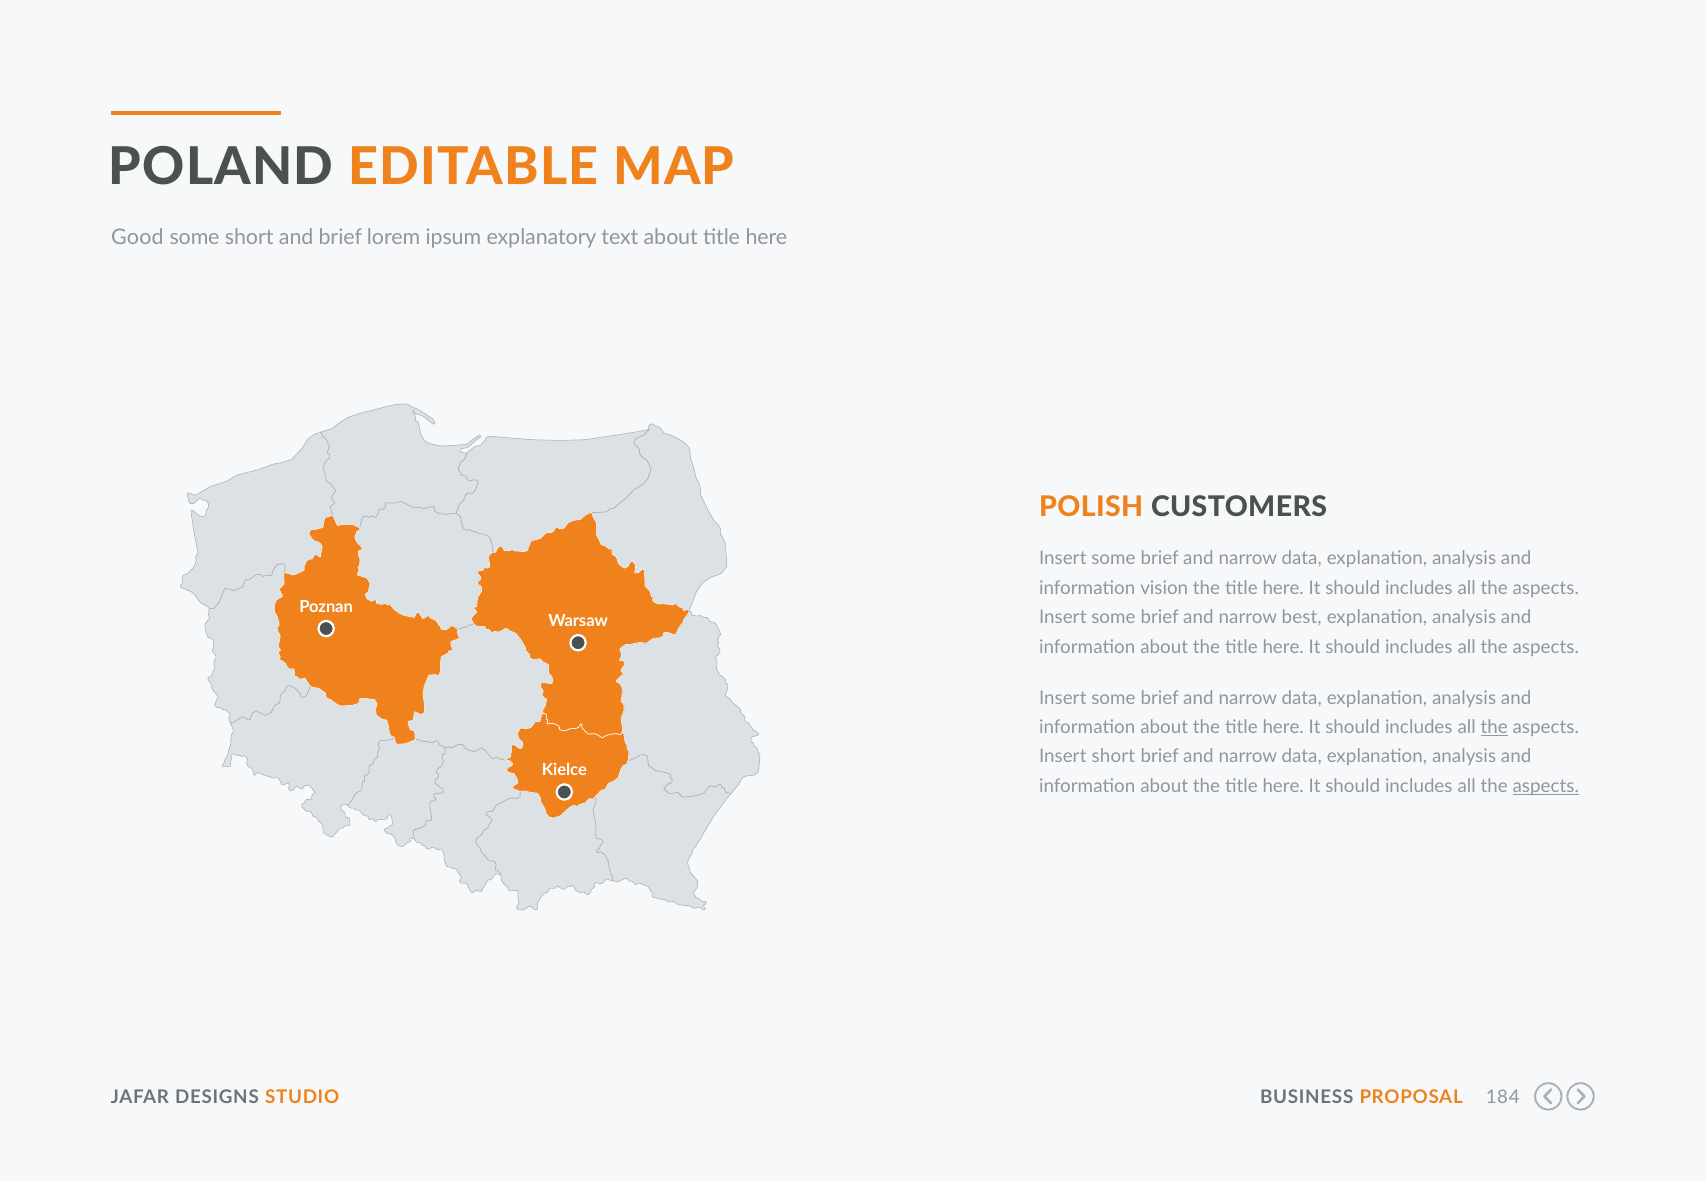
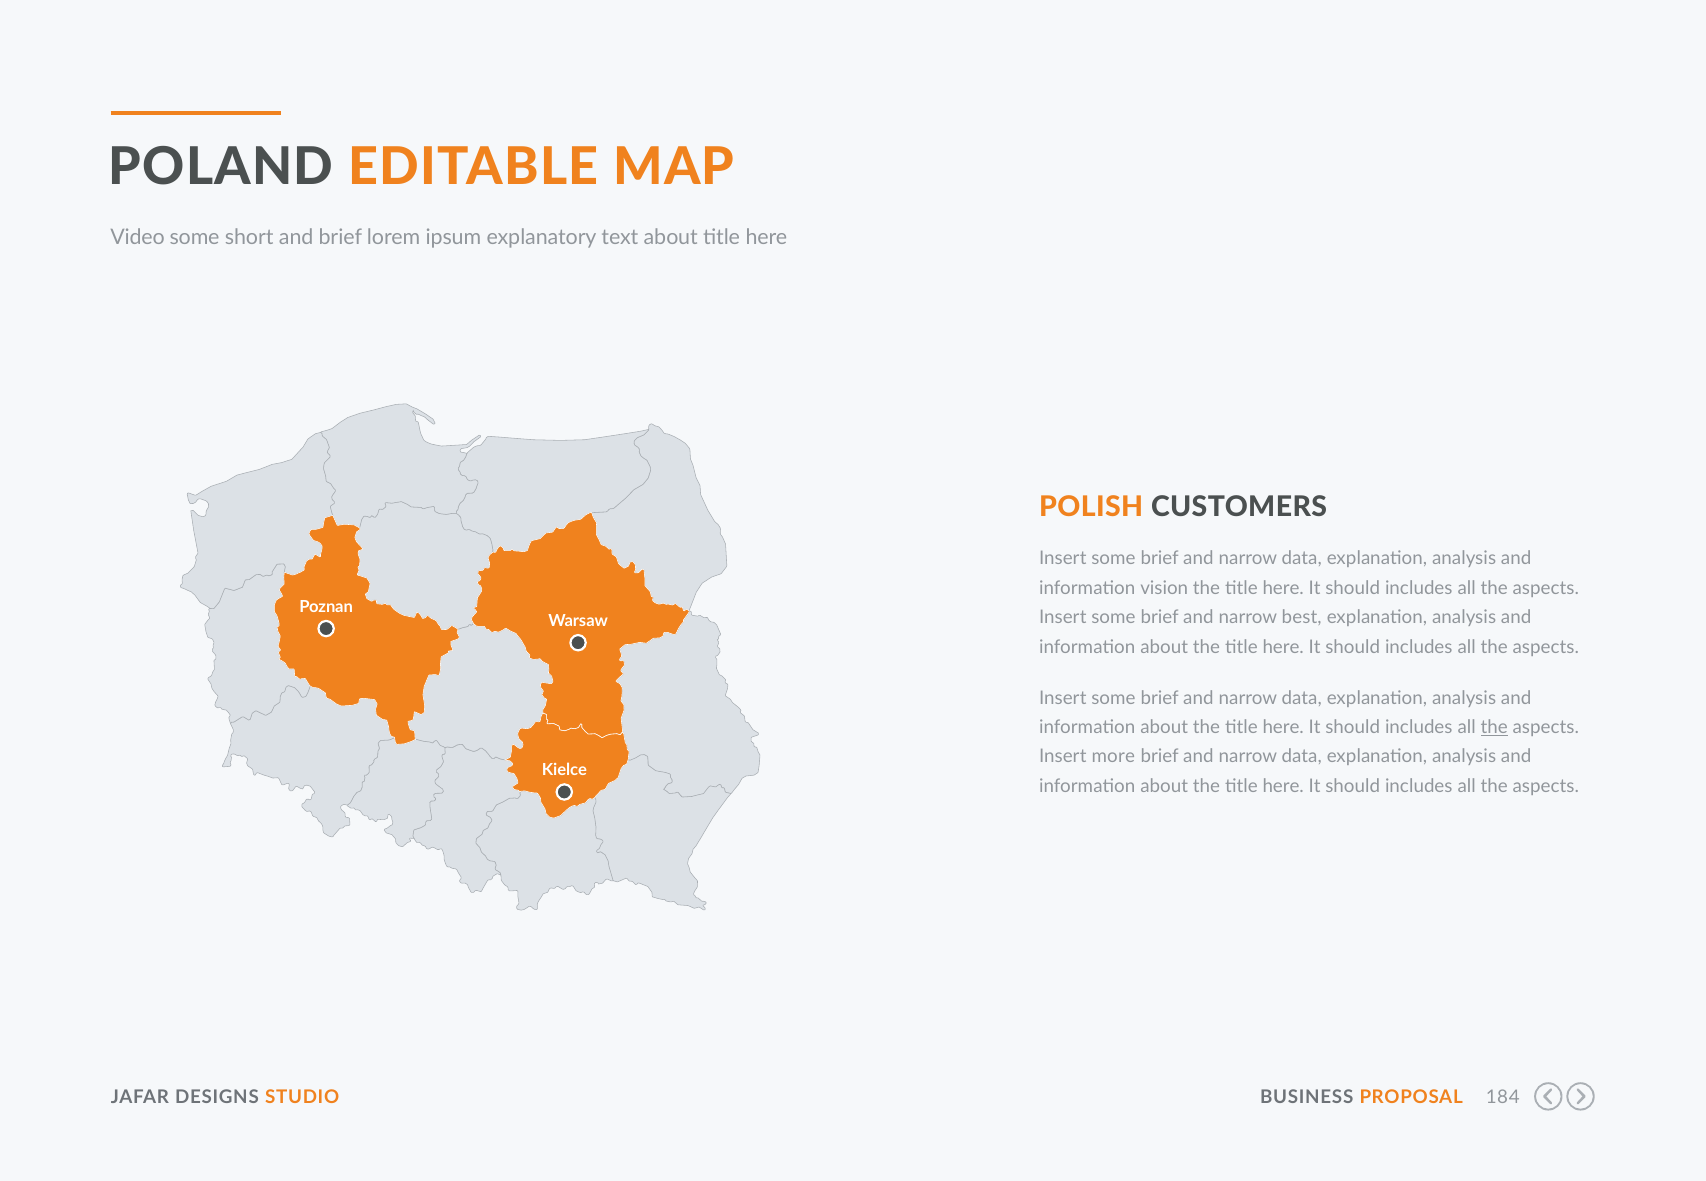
Good: Good -> Video
Insert short: short -> more
aspects at (1546, 786) underline: present -> none
